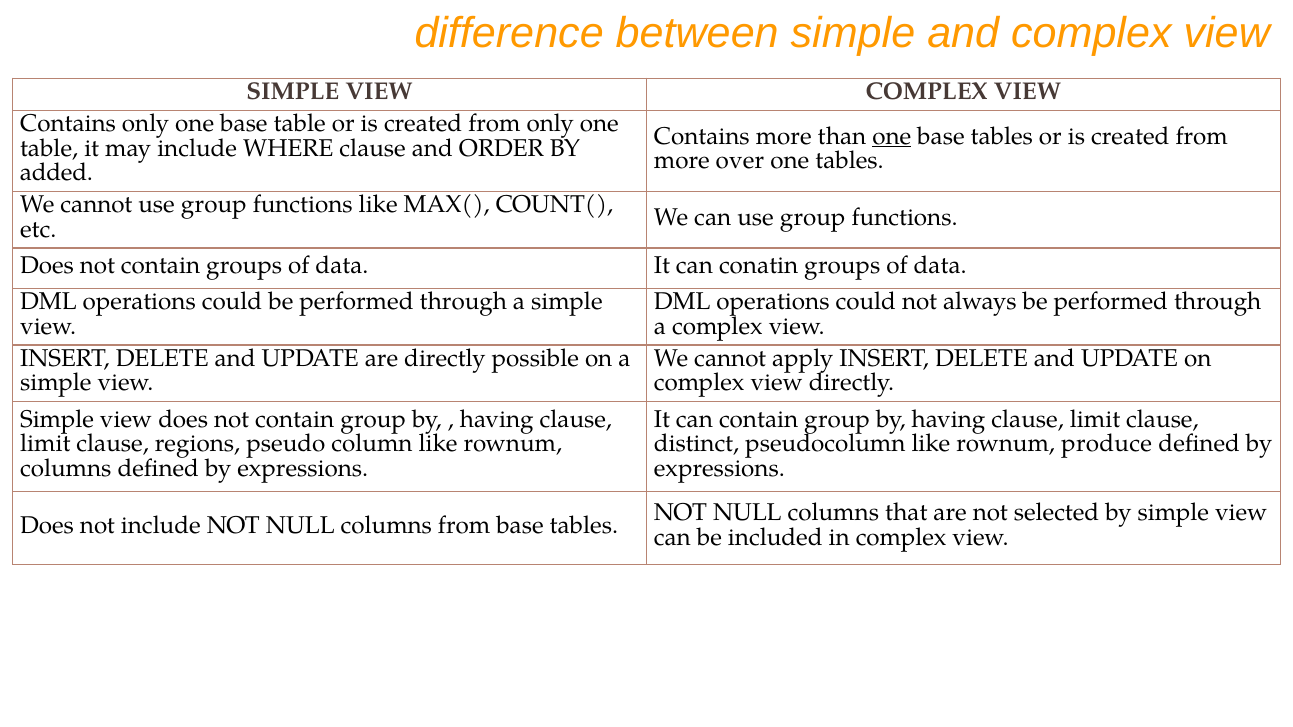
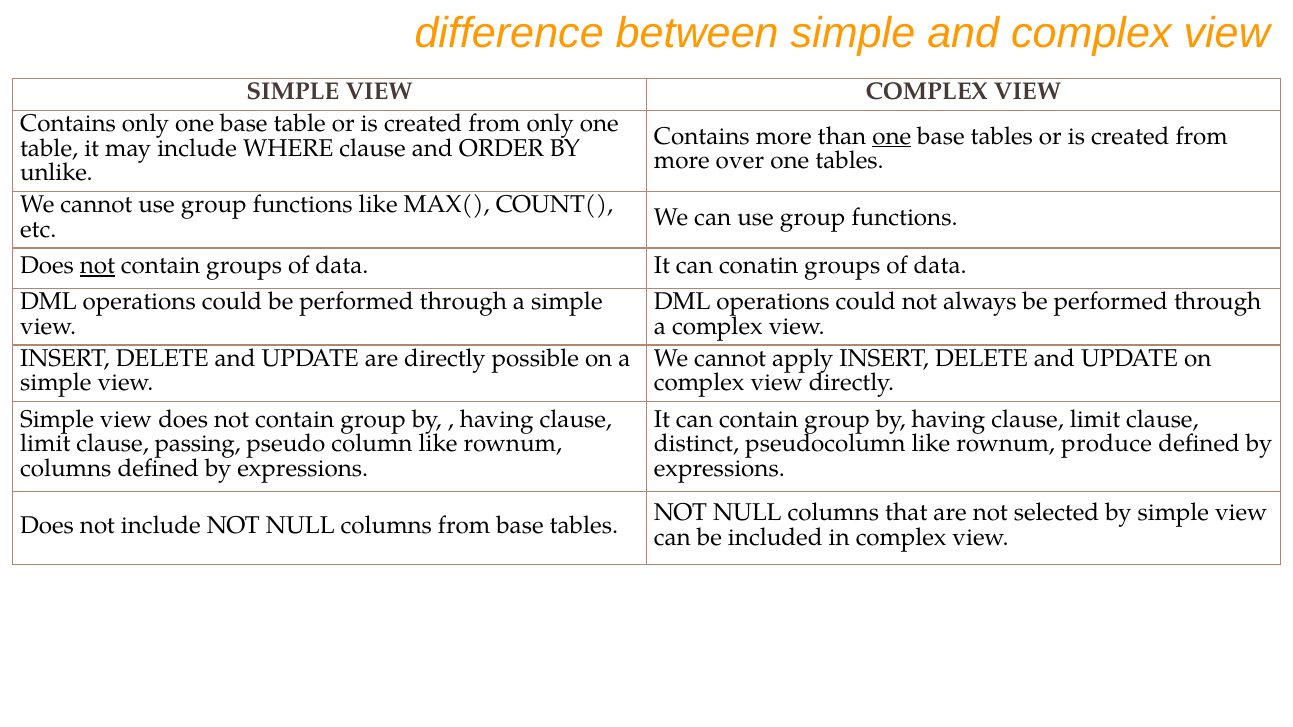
added: added -> unlike
not at (97, 266) underline: none -> present
regions: regions -> passing
